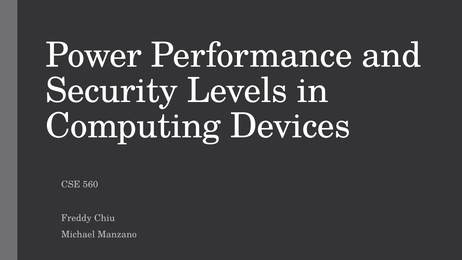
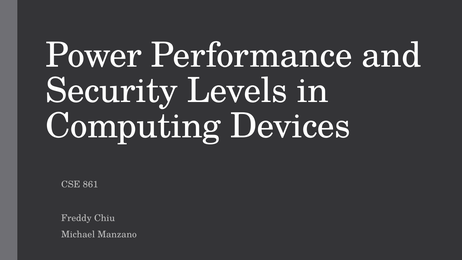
560: 560 -> 861
